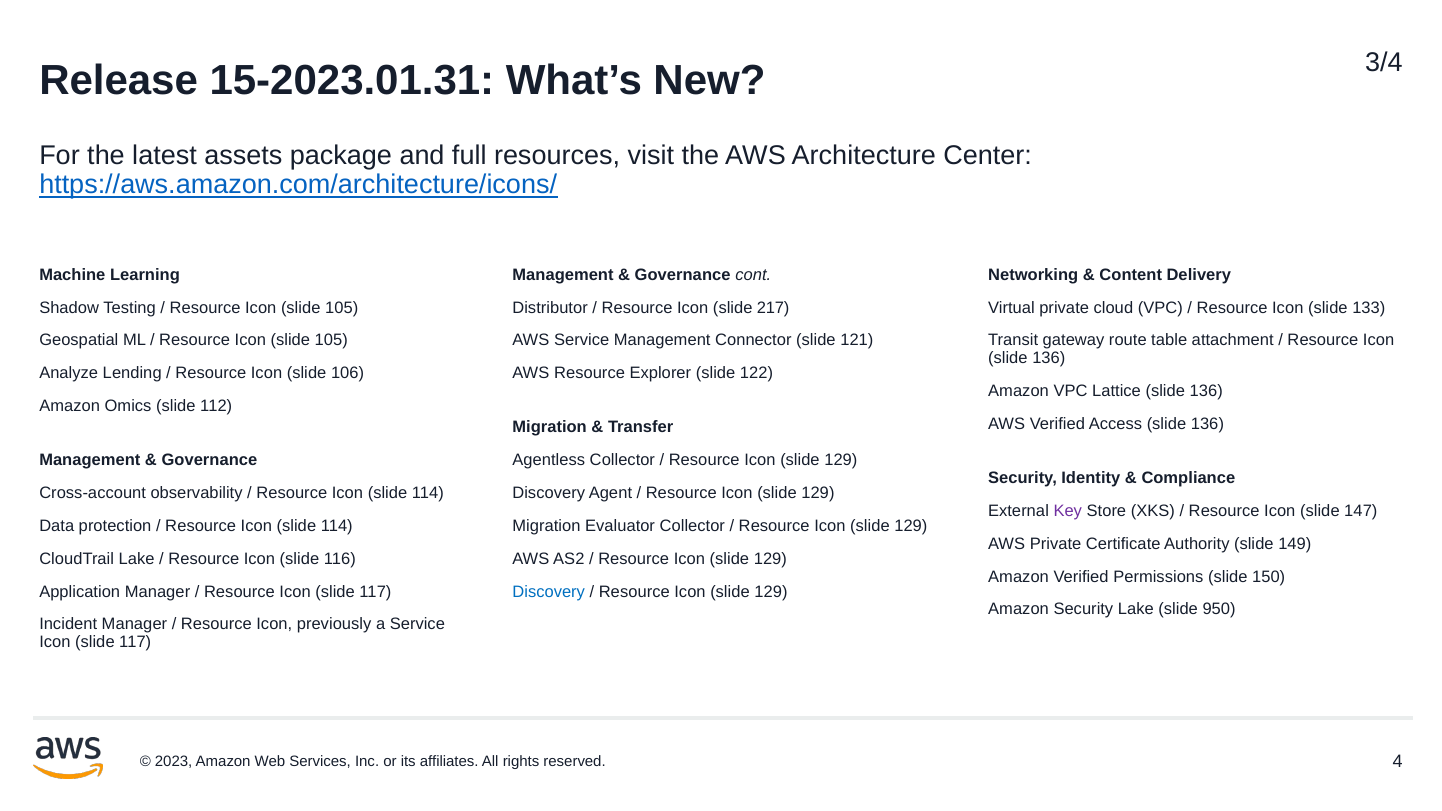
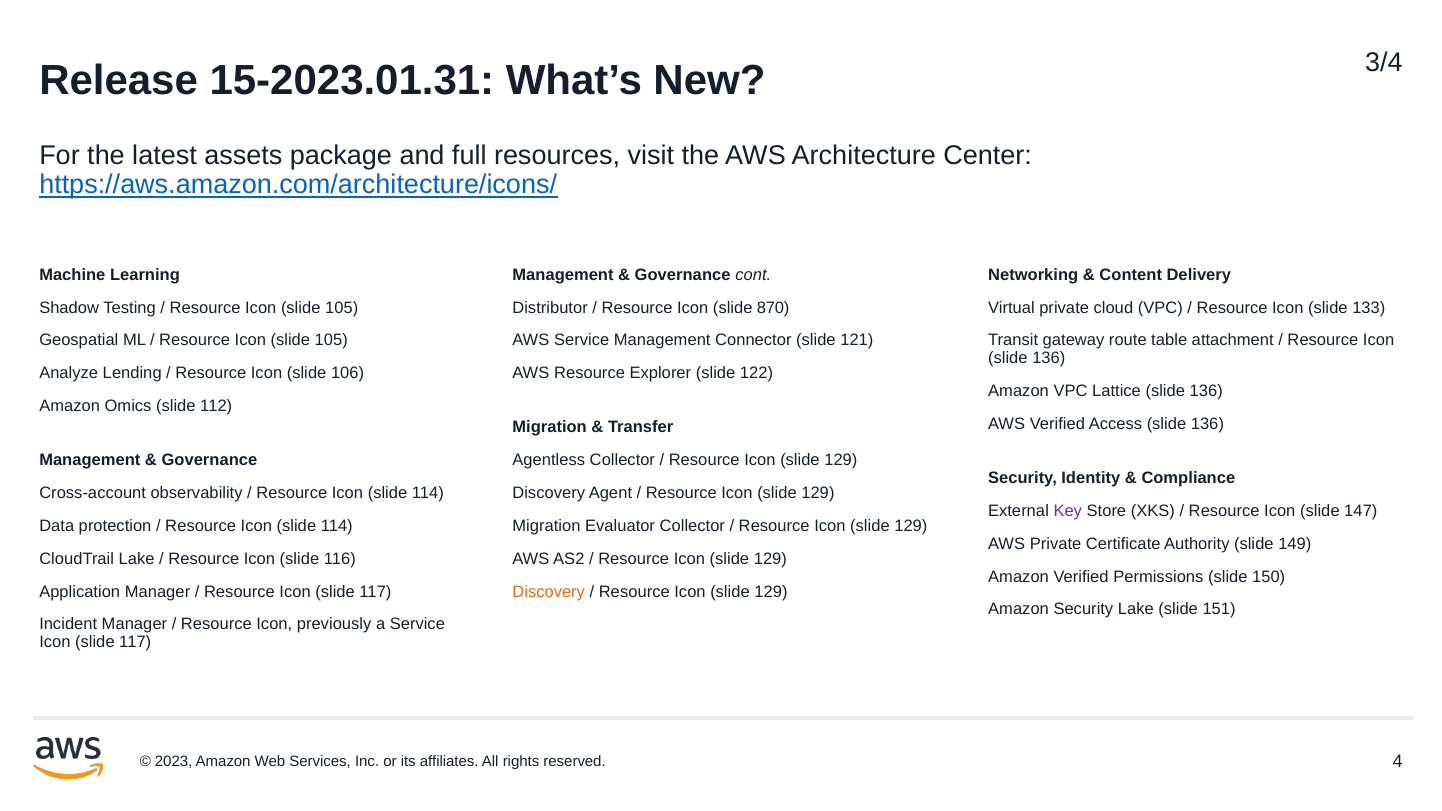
217: 217 -> 870
Discovery at (549, 592) colour: blue -> orange
950: 950 -> 151
